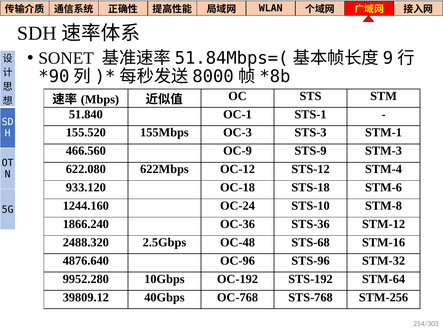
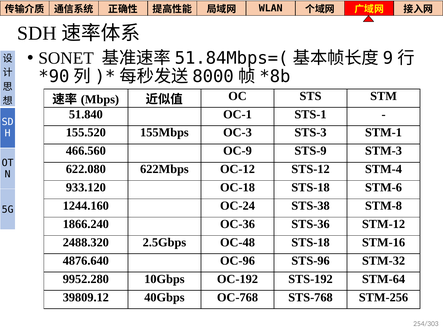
STS-10: STS-10 -> STS-38
OC-48 STS-68: STS-68 -> STS-18
